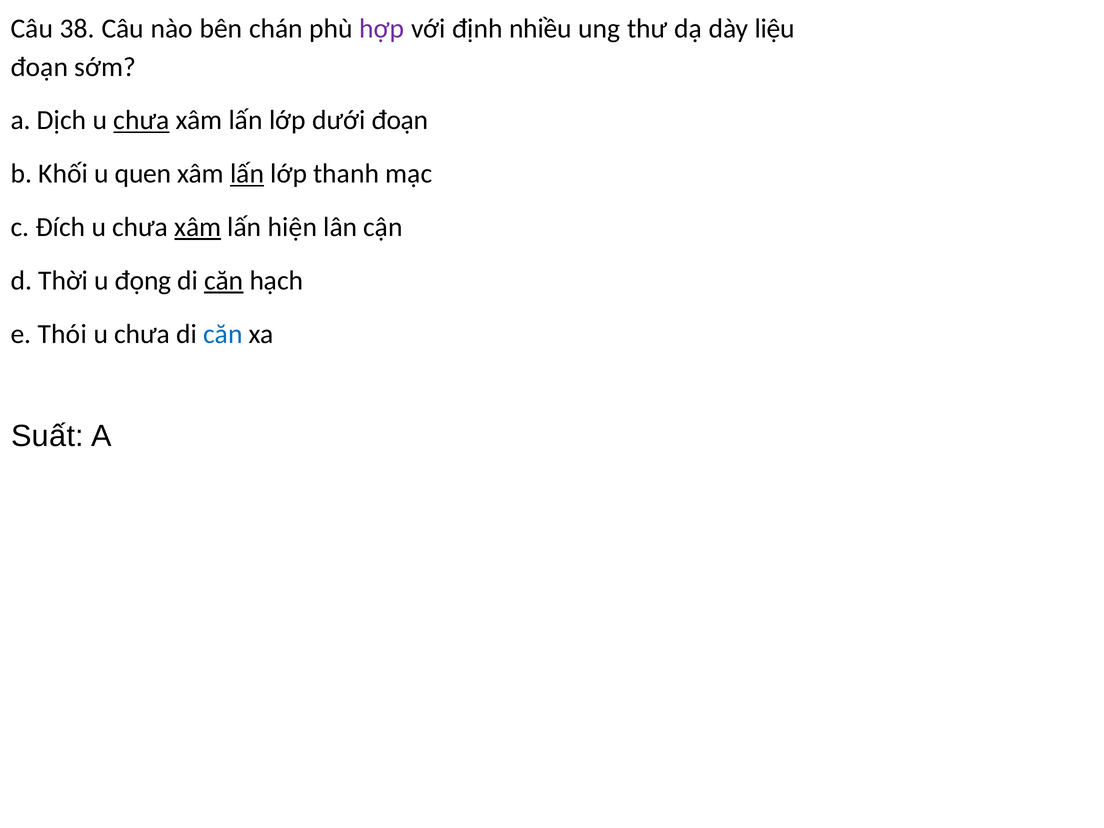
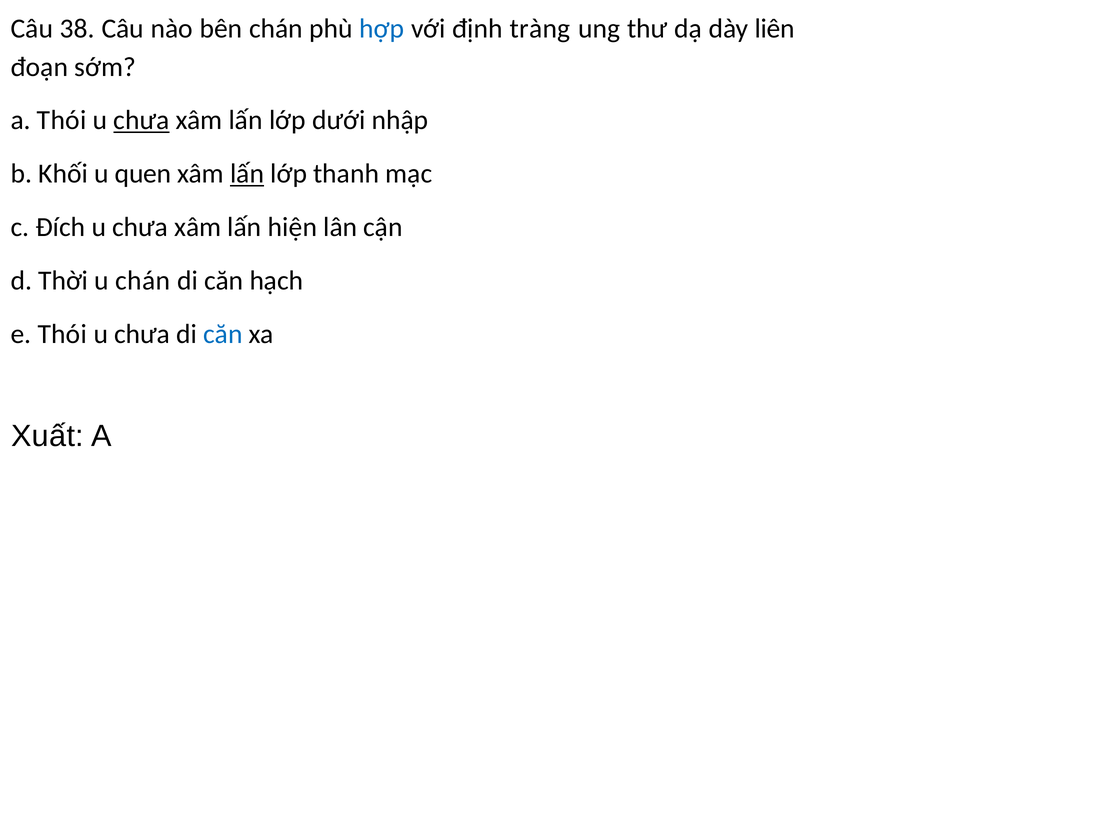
hợp colour: purple -> blue
nhiều: nhiều -> tràng
liệu: liệu -> liên
a Dịch: Dịch -> Thói
dưới đoạn: đoạn -> nhập
xâm at (198, 227) underline: present -> none
u đọng: đọng -> chán
căn at (224, 281) underline: present -> none
Suất: Suất -> Xuất
